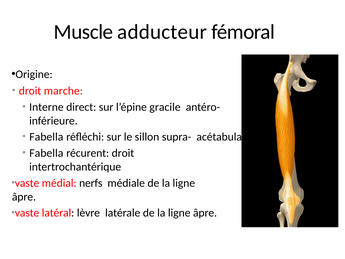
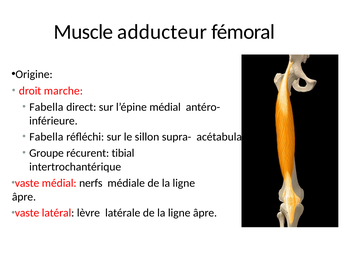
Interne at (46, 107): Interne -> Fabella
l’épine gracile: gracile -> médial
Fabella at (46, 153): Fabella -> Groupe
récurent droit: droit -> tibial
